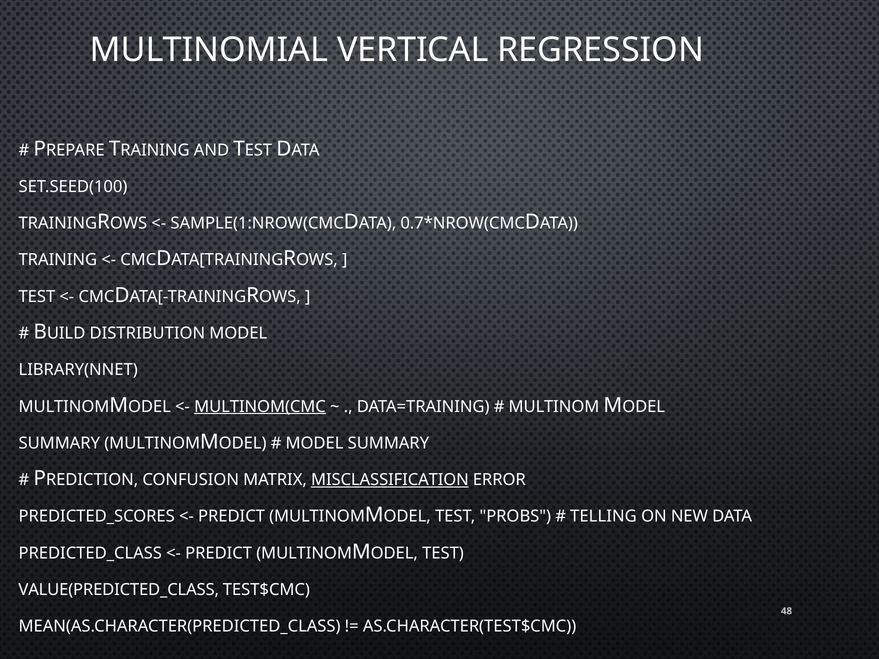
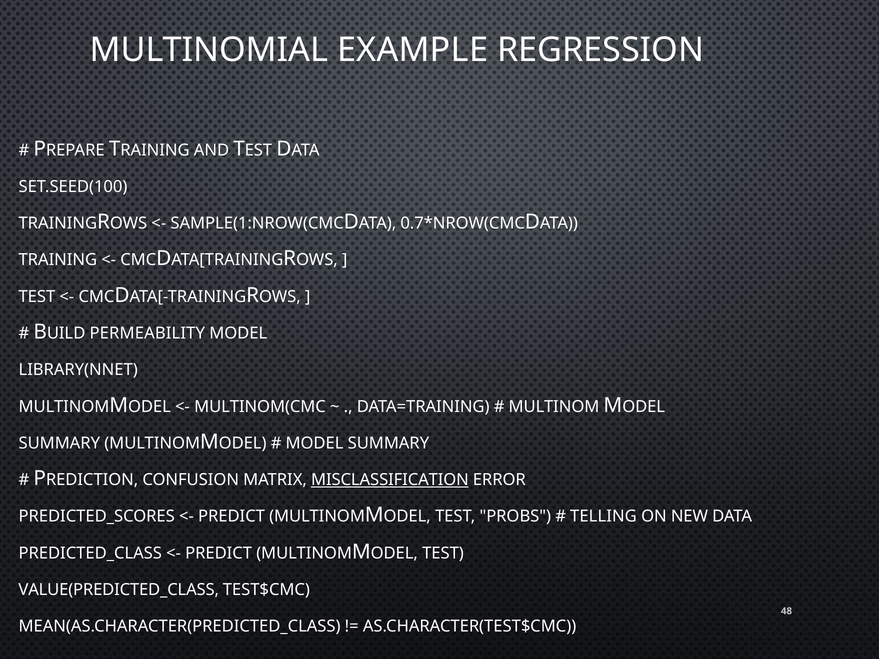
VERTICAL: VERTICAL -> EXAMPLE
DISTRIBUTION: DISTRIBUTION -> PERMEABILITY
MULTINOM(CMC underline: present -> none
